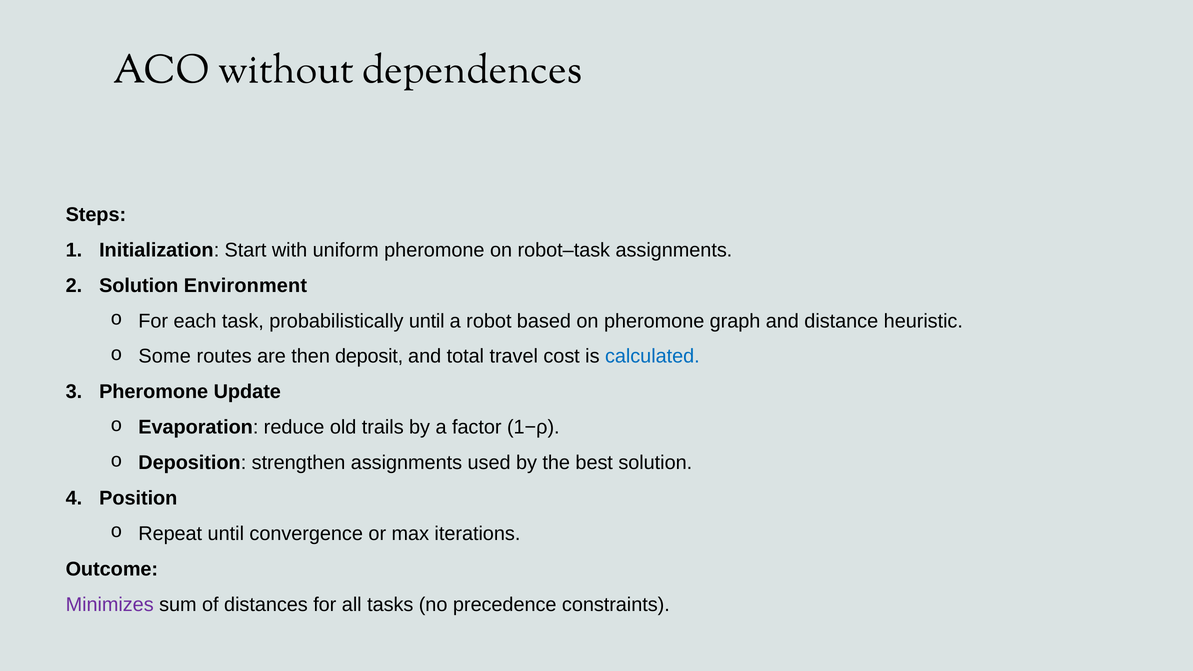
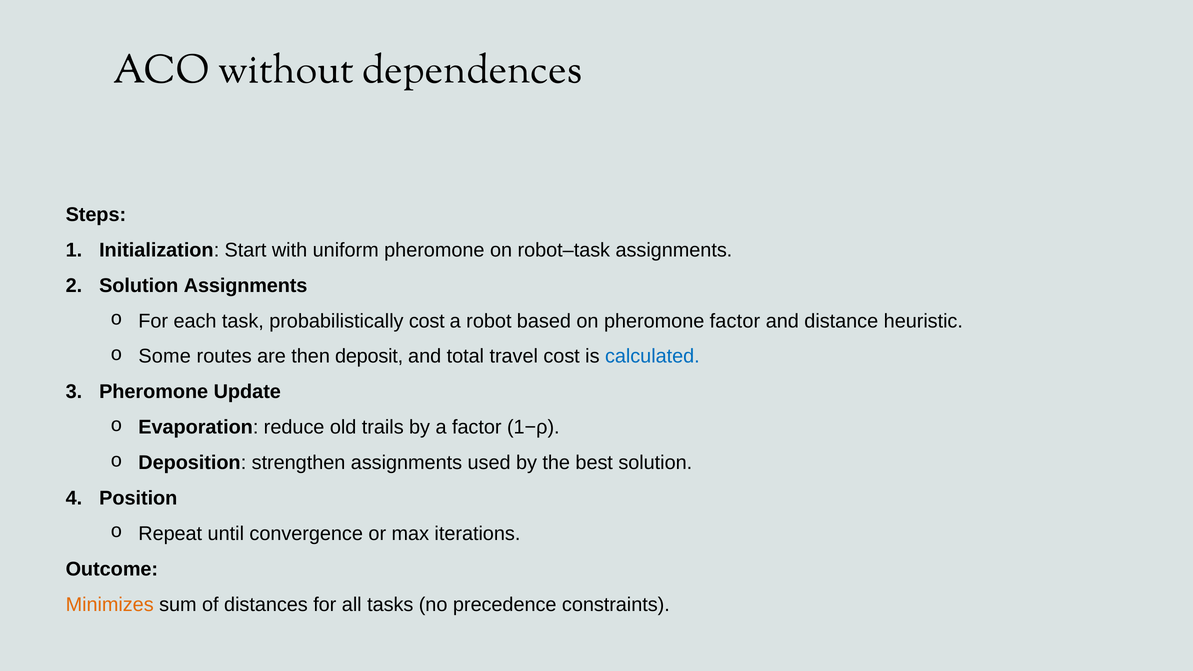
Solution Environment: Environment -> Assignments
probabilistically until: until -> cost
pheromone graph: graph -> factor
Minimizes colour: purple -> orange
